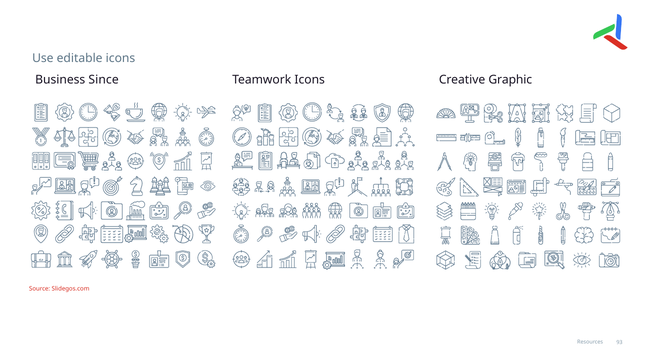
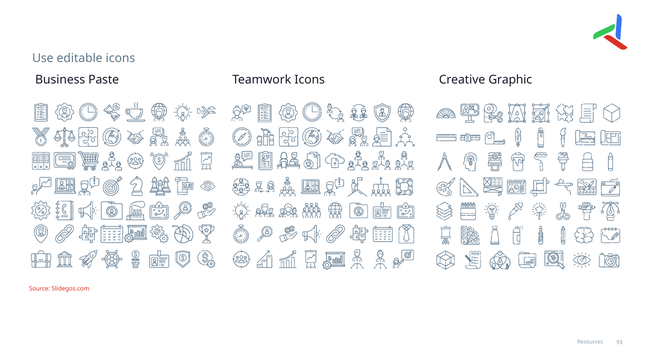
Since: Since -> Paste
